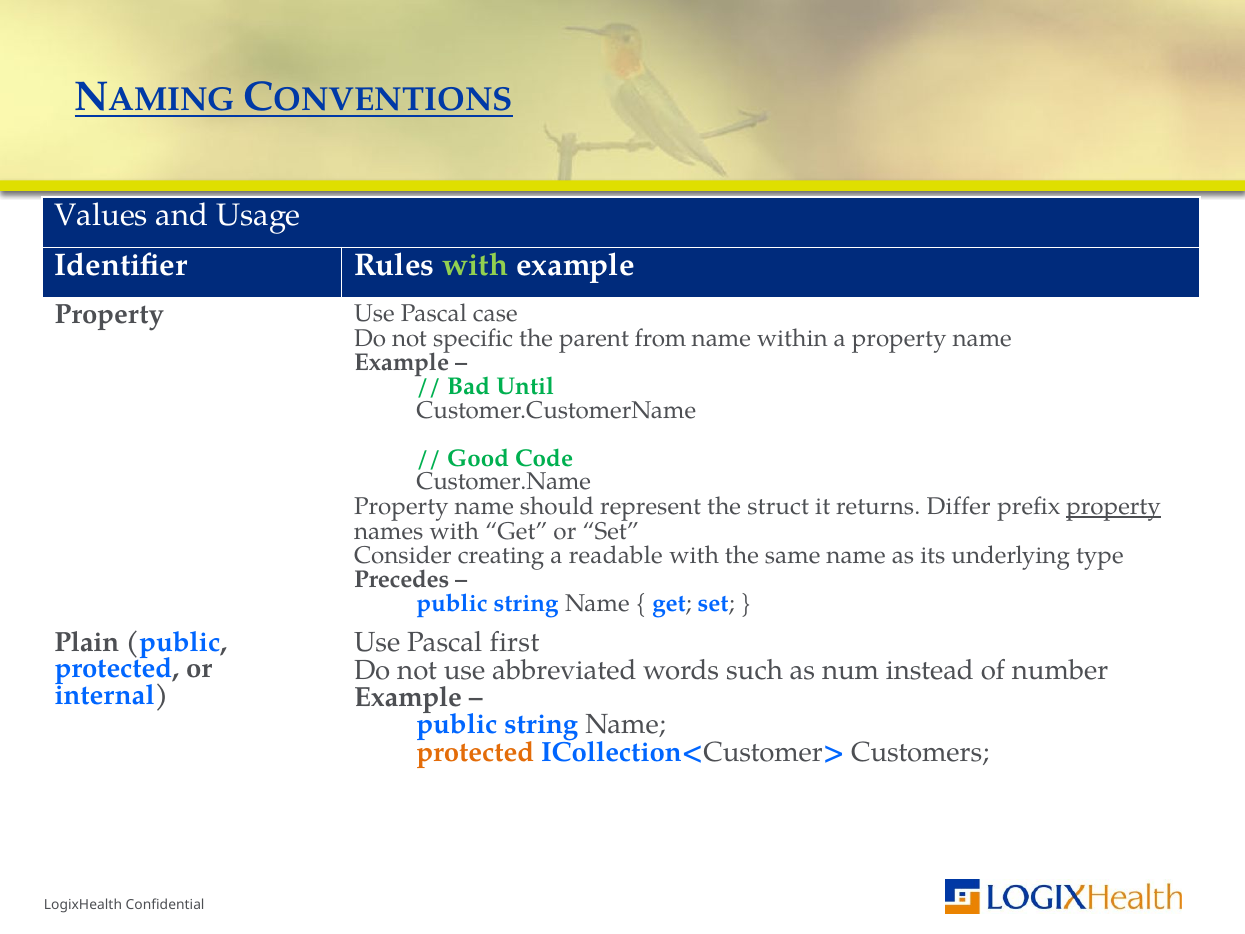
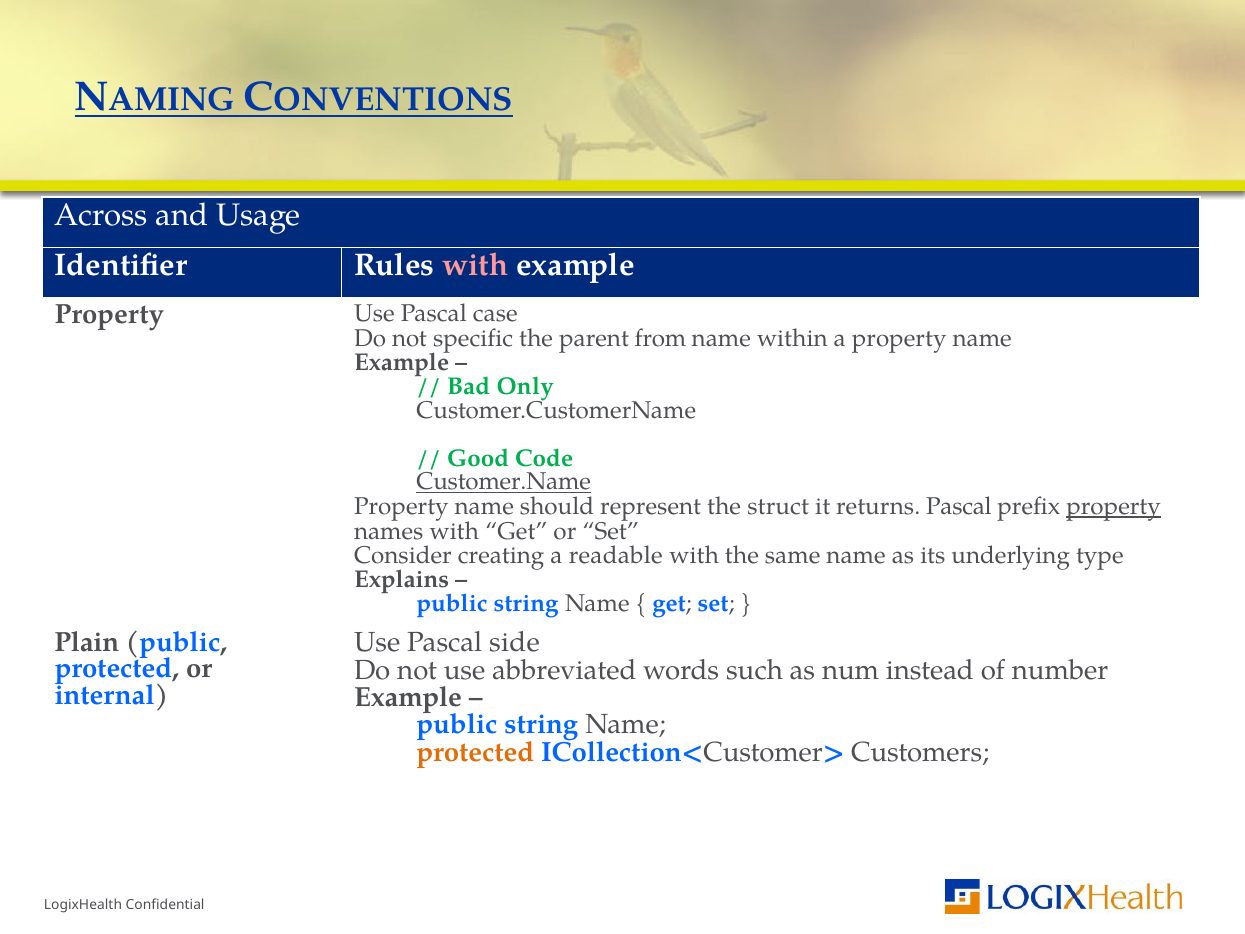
Values: Values -> Across
with at (475, 266) colour: light green -> pink
Until: Until -> Only
Customer.Name underline: none -> present
returns Differ: Differ -> Pascal
Precedes: Precedes -> Explains
first: first -> side
